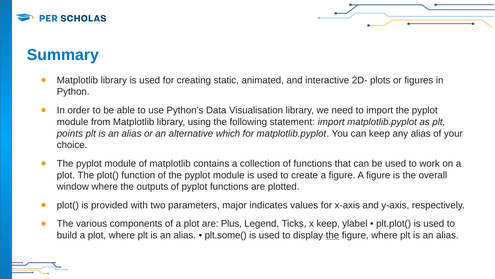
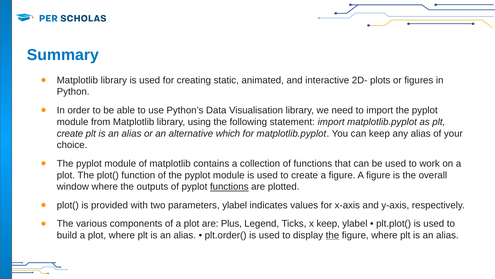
points at (70, 133): points -> create
functions at (229, 186) underline: none -> present
parameters major: major -> ylabel
plt.some(: plt.some( -> plt.order(
